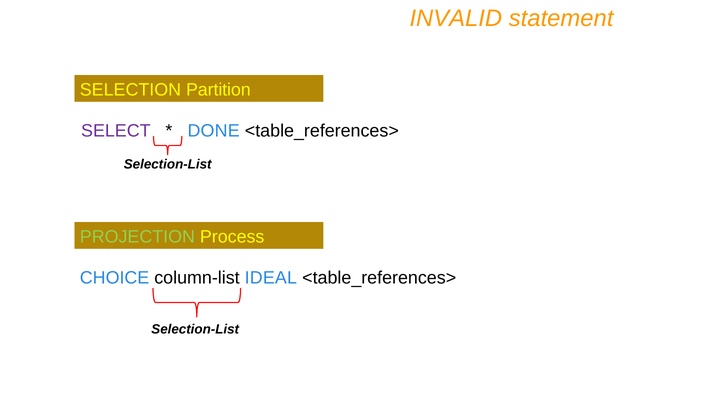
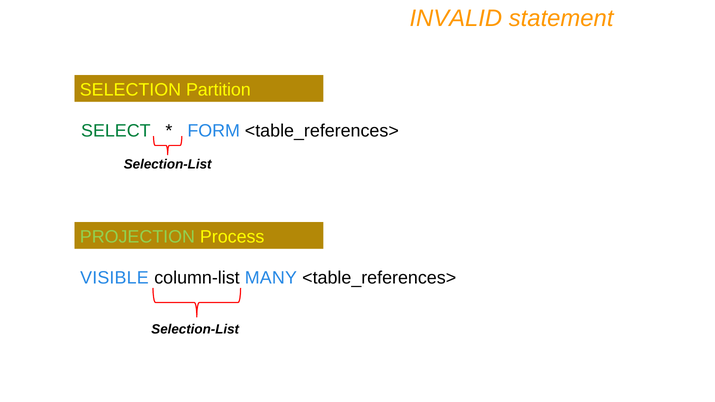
SELECT colour: purple -> green
DONE: DONE -> FORM
CHOICE: CHOICE -> VISIBLE
IDEAL: IDEAL -> MANY
